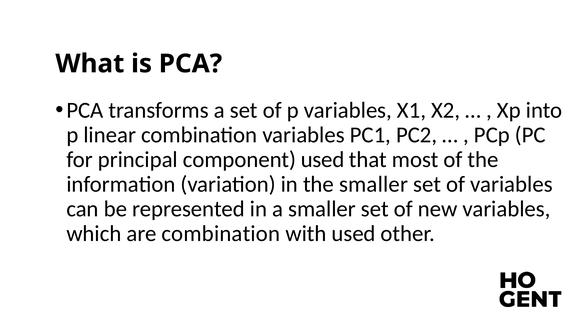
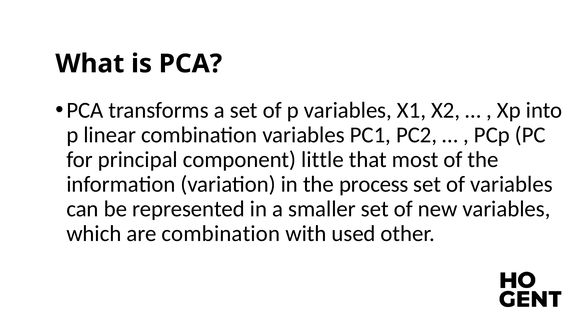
component used: used -> little
the smaller: smaller -> process
